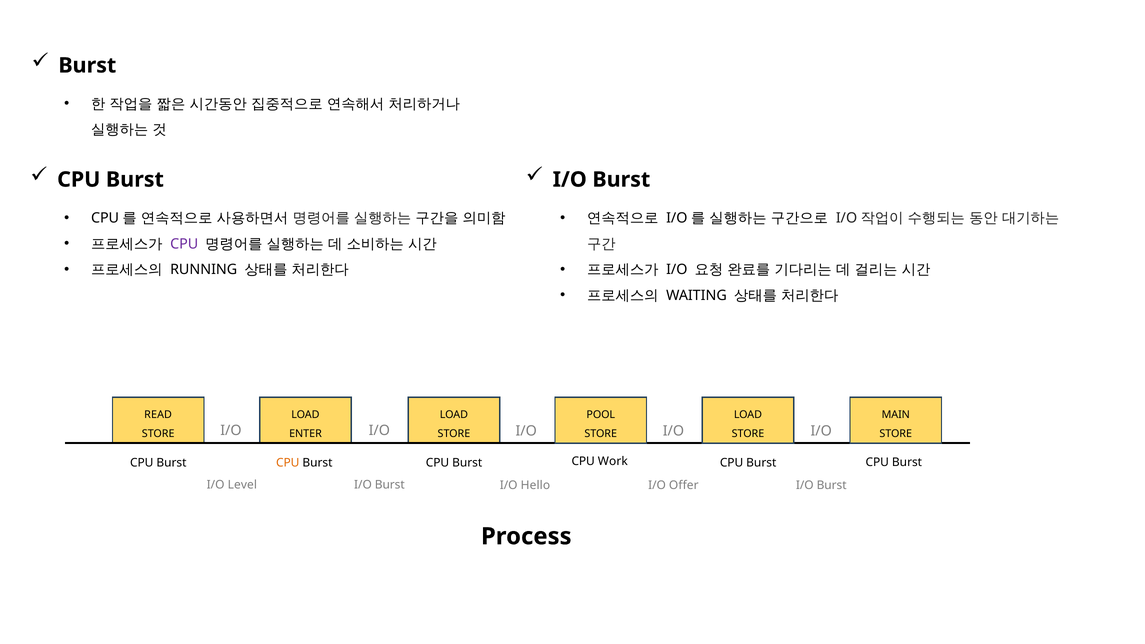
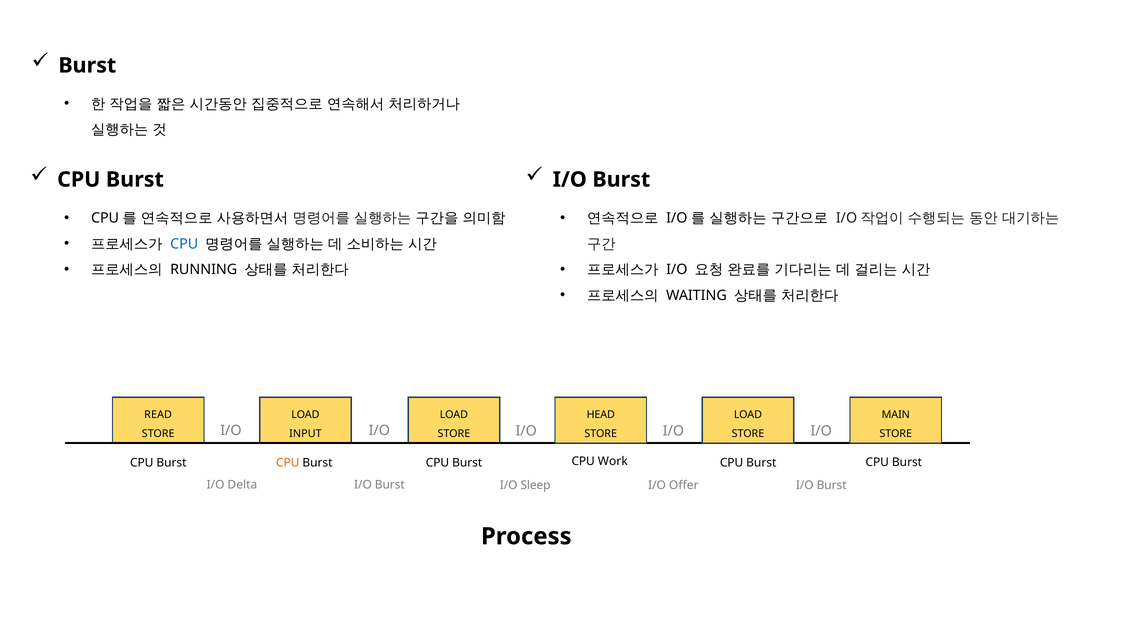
CPU at (184, 244) colour: purple -> blue
POOL: POOL -> HEAD
ENTER: ENTER -> INPUT
Level: Level -> Delta
Hello: Hello -> Sleep
